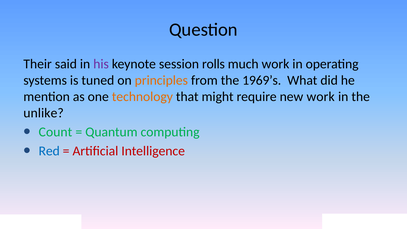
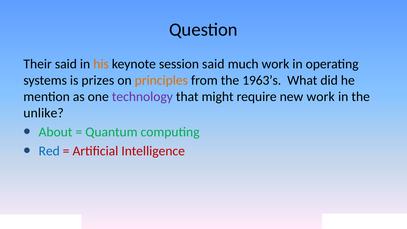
his colour: purple -> orange
session rolls: rolls -> said
tuned: tuned -> prizes
1969’s: 1969’s -> 1963’s
technology colour: orange -> purple
Count: Count -> About
